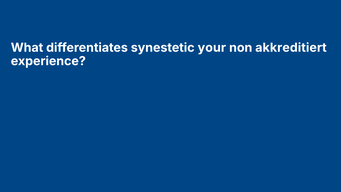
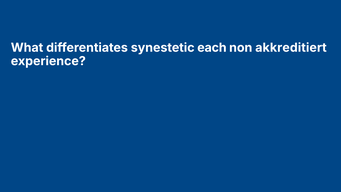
your: your -> each
